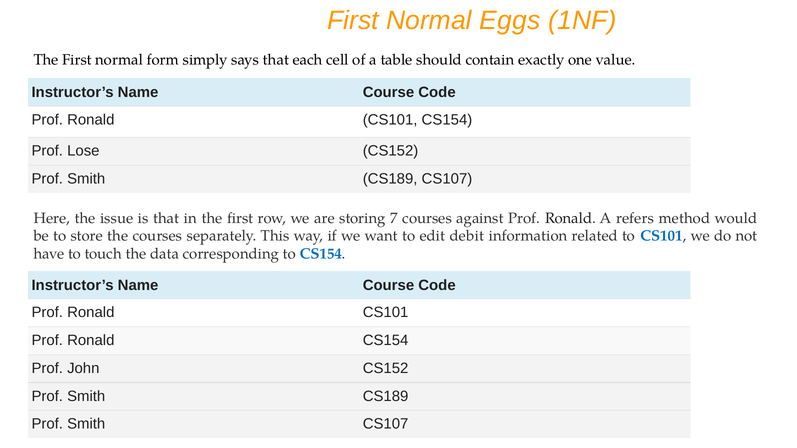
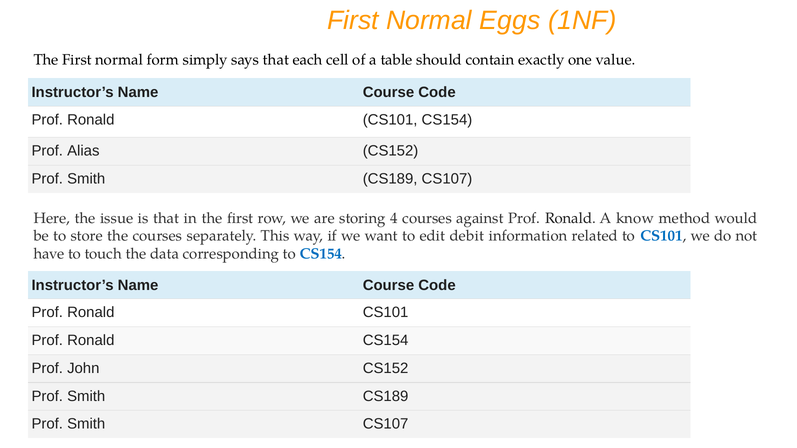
Lose: Lose -> Alias
7: 7 -> 4
refers: refers -> know
